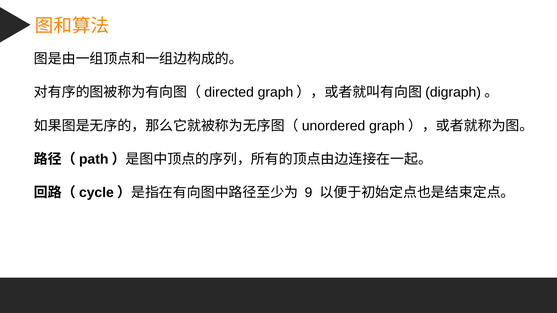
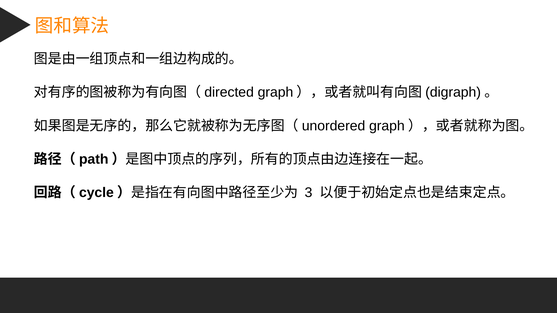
9: 9 -> 3
